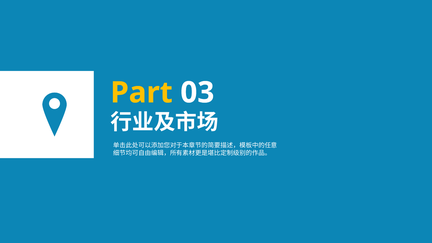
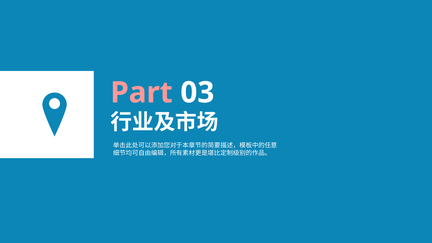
Part colour: yellow -> pink
